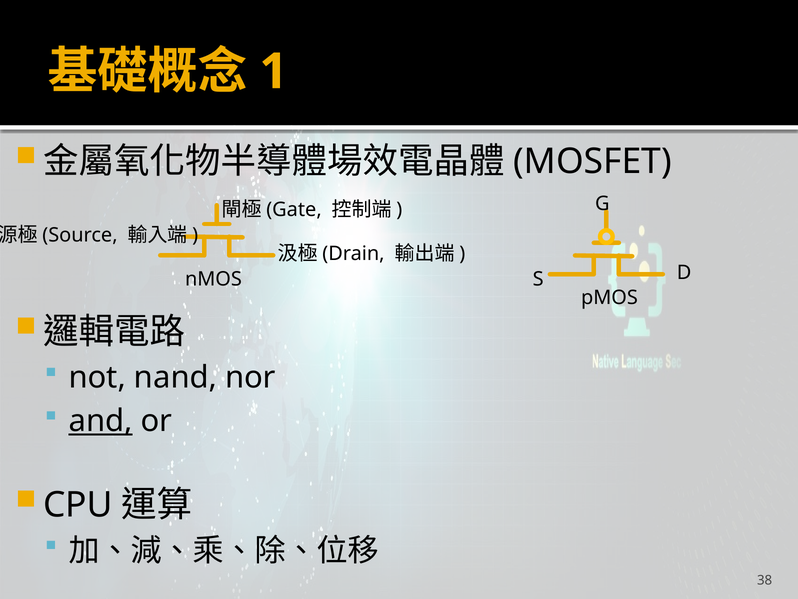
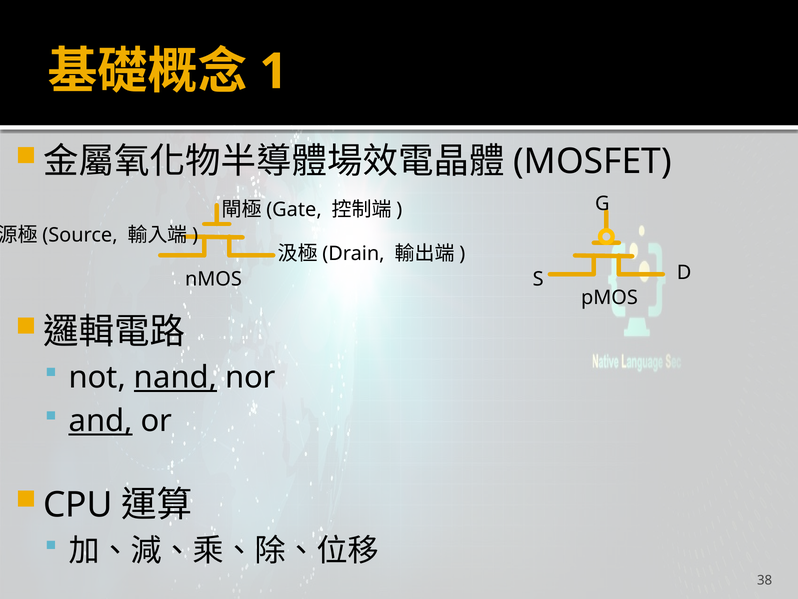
nand underline: none -> present
